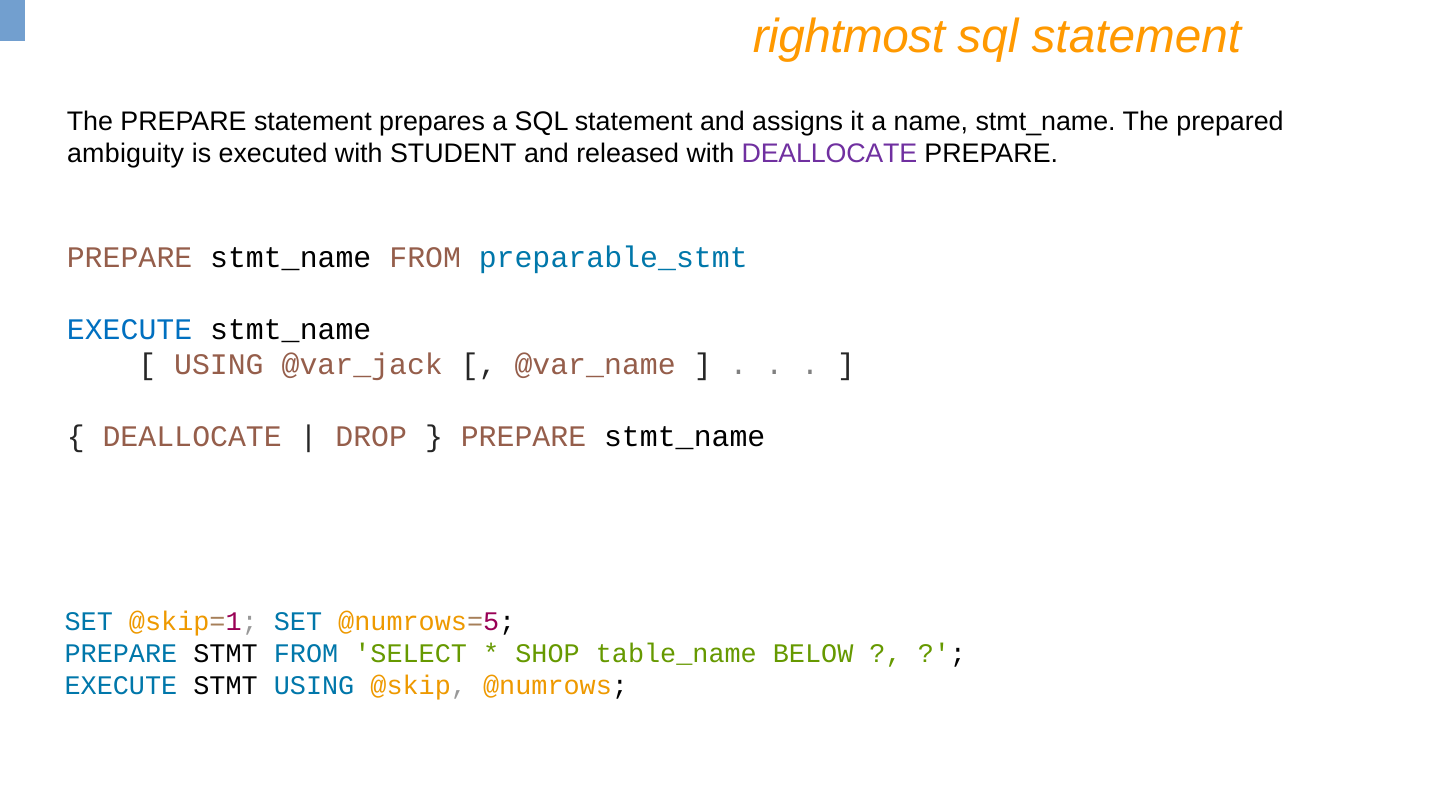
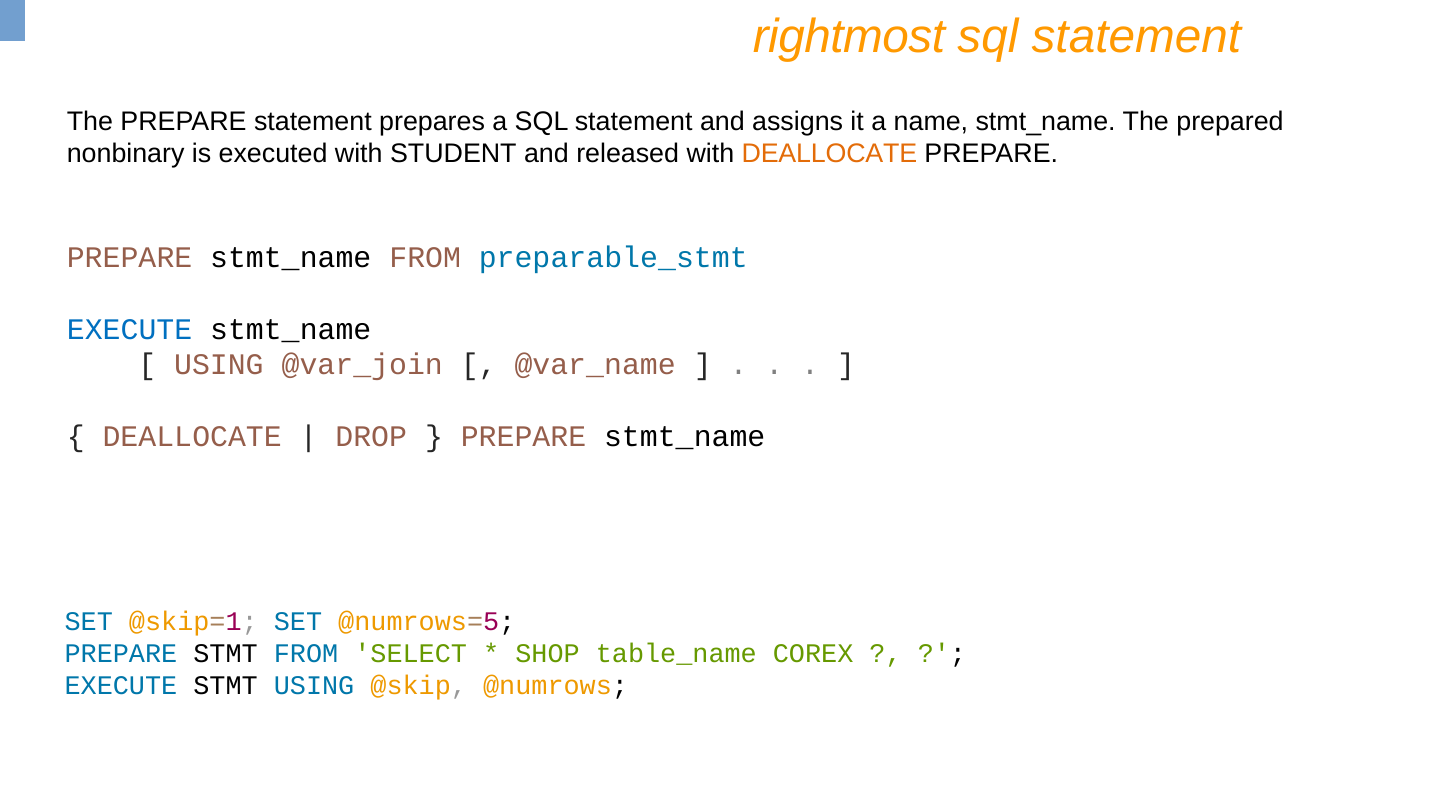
ambiguity: ambiguity -> nonbinary
DEALLOCATE at (829, 154) colour: purple -> orange
@var_jack: @var_jack -> @var_join
BELOW: BELOW -> COREX
